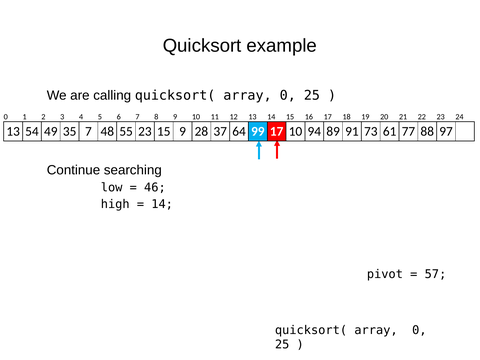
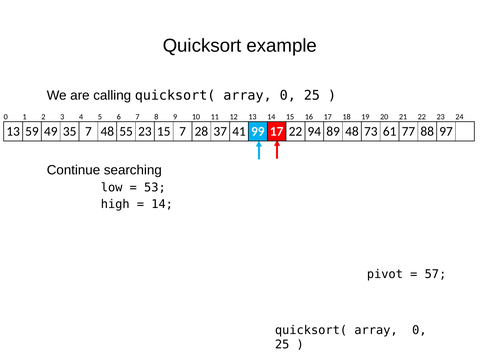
54: 54 -> 59
15 9: 9 -> 7
64: 64 -> 41
17 10: 10 -> 22
89 91: 91 -> 48
46: 46 -> 53
